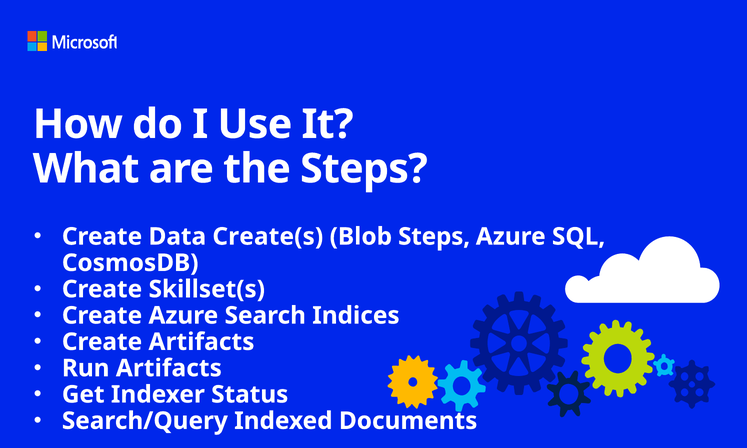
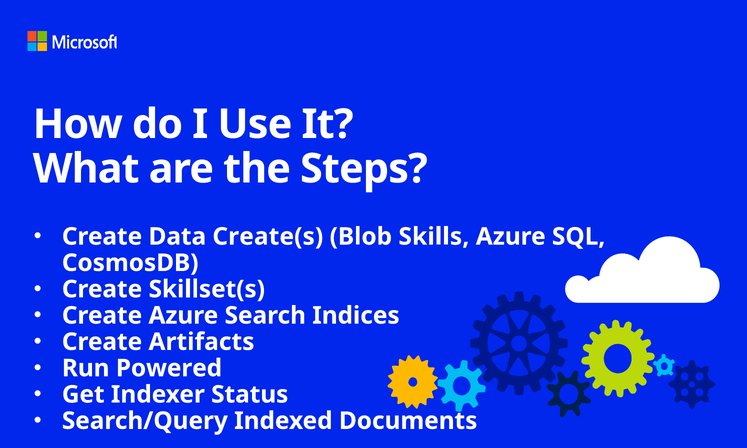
Blob Steps: Steps -> Skills
Run Artifacts: Artifacts -> Powered
